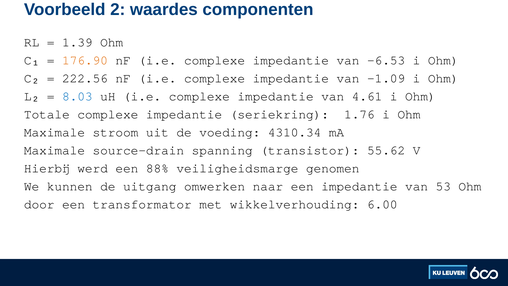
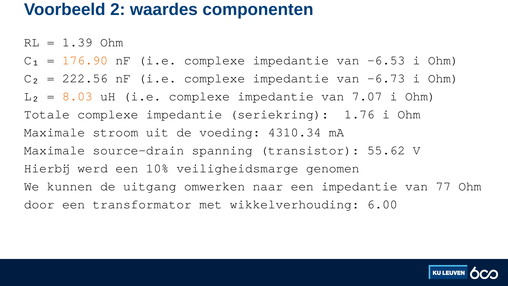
-1.09: -1.09 -> -6.73
8.03 colour: blue -> orange
4.61: 4.61 -> 7.07
88%: 88% -> 10%
53: 53 -> 77
